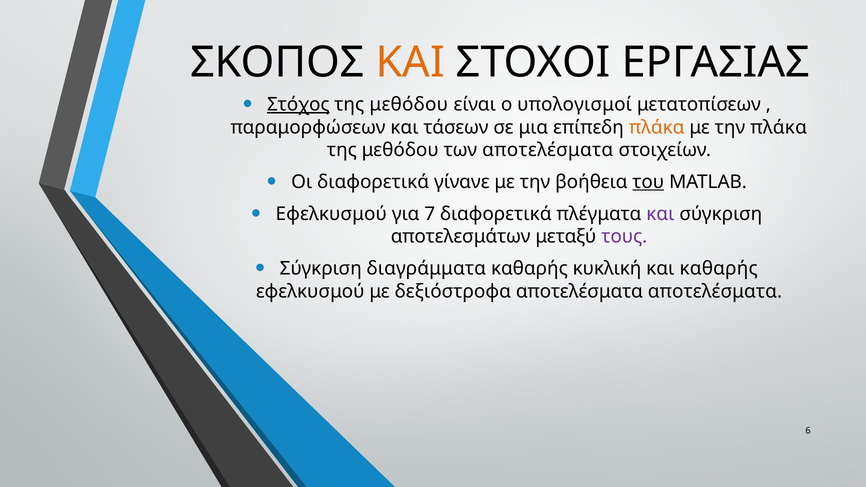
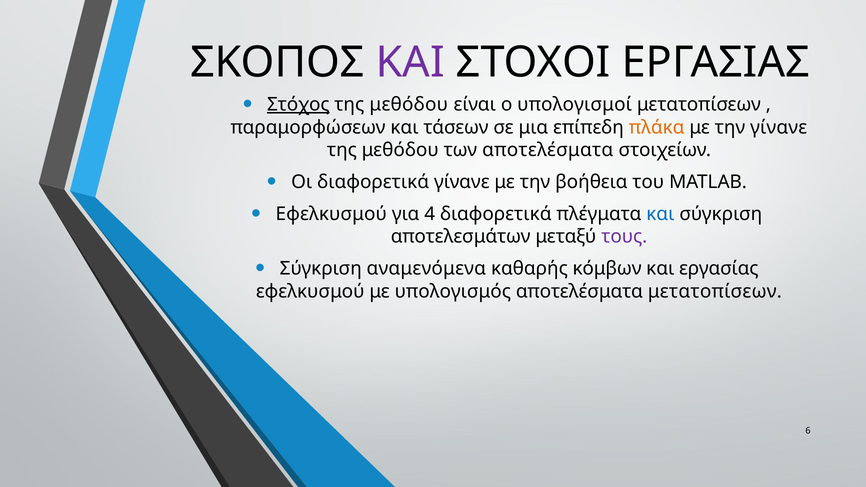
ΚΑΙ at (410, 63) colour: orange -> purple
την πλάκα: πλάκα -> γίνανε
του underline: present -> none
7: 7 -> 4
και at (660, 214) colour: purple -> blue
διαγράμματα: διαγράμματα -> αναμενόμενα
κυκλική: κυκλική -> κόμβων
και καθαρής: καθαρής -> εργασίας
δεξιόστροφα: δεξιόστροφα -> υπολογισμός
αποτελέσματα αποτελέσματα: αποτελέσματα -> μετατοπίσεων
